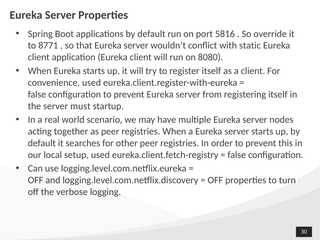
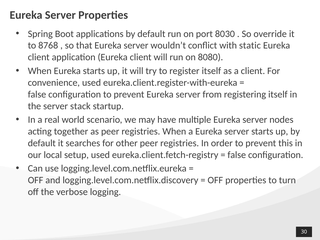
5816: 5816 -> 8030
8771: 8771 -> 8768
must: must -> stack
